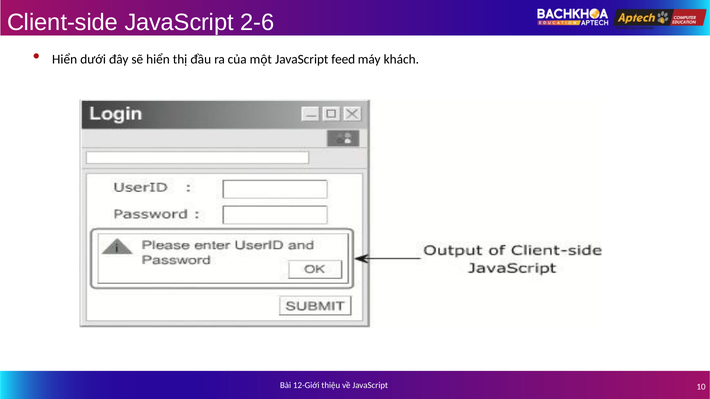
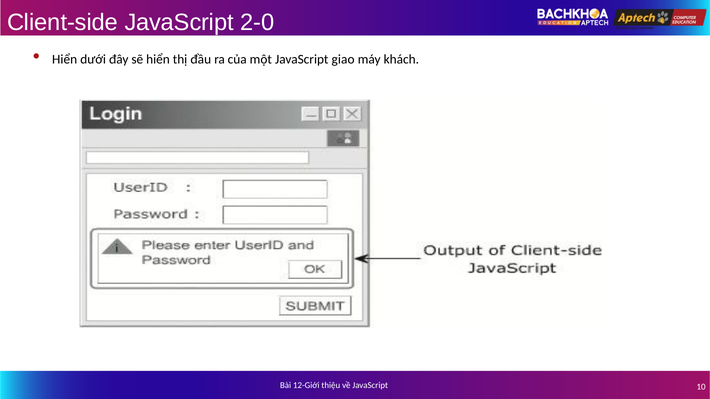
2-6: 2-6 -> 2-0
feed: feed -> giao
